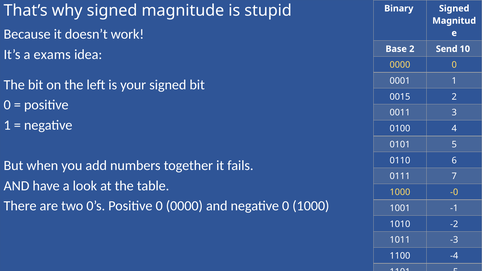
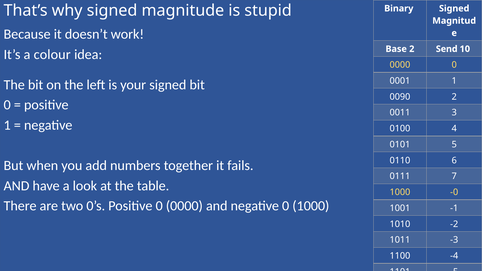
exams: exams -> colour
0015: 0015 -> 0090
